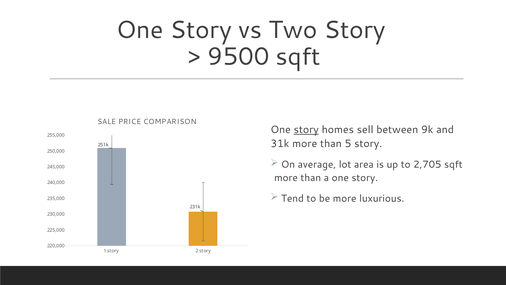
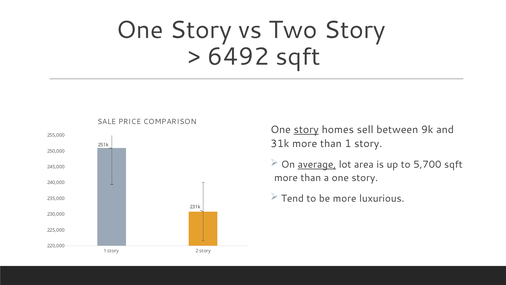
9500: 9500 -> 6492
than 5: 5 -> 1
average underline: none -> present
2,705: 2,705 -> 5,700
